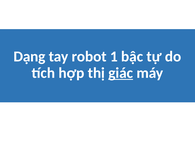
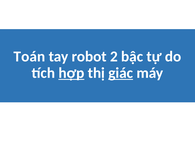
Dạng: Dạng -> Toán
1: 1 -> 2
hợp underline: none -> present
